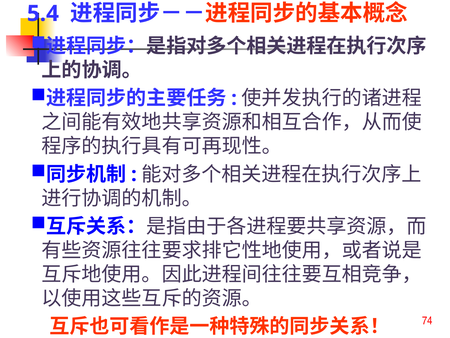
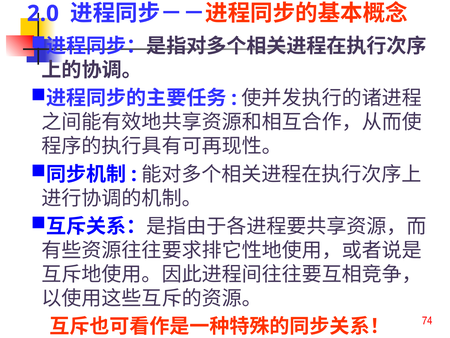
5.4: 5.4 -> 2.0
